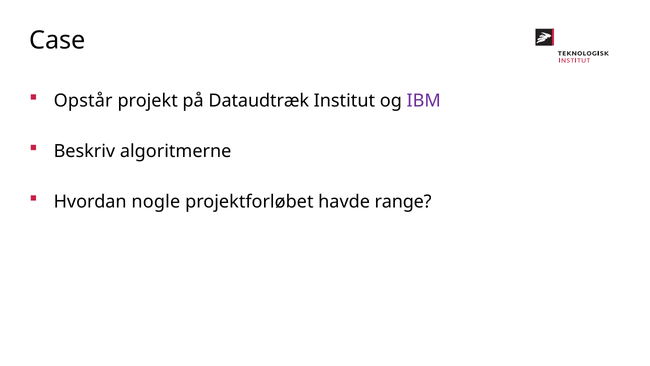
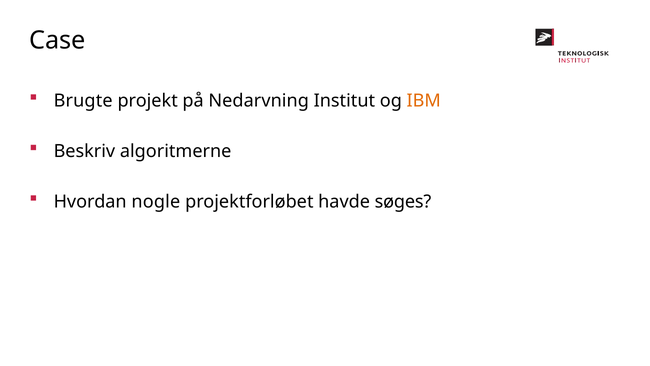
Opstår: Opstår -> Brugte
Dataudtræk: Dataudtræk -> Nedarvning
IBM colour: purple -> orange
range: range -> søges
